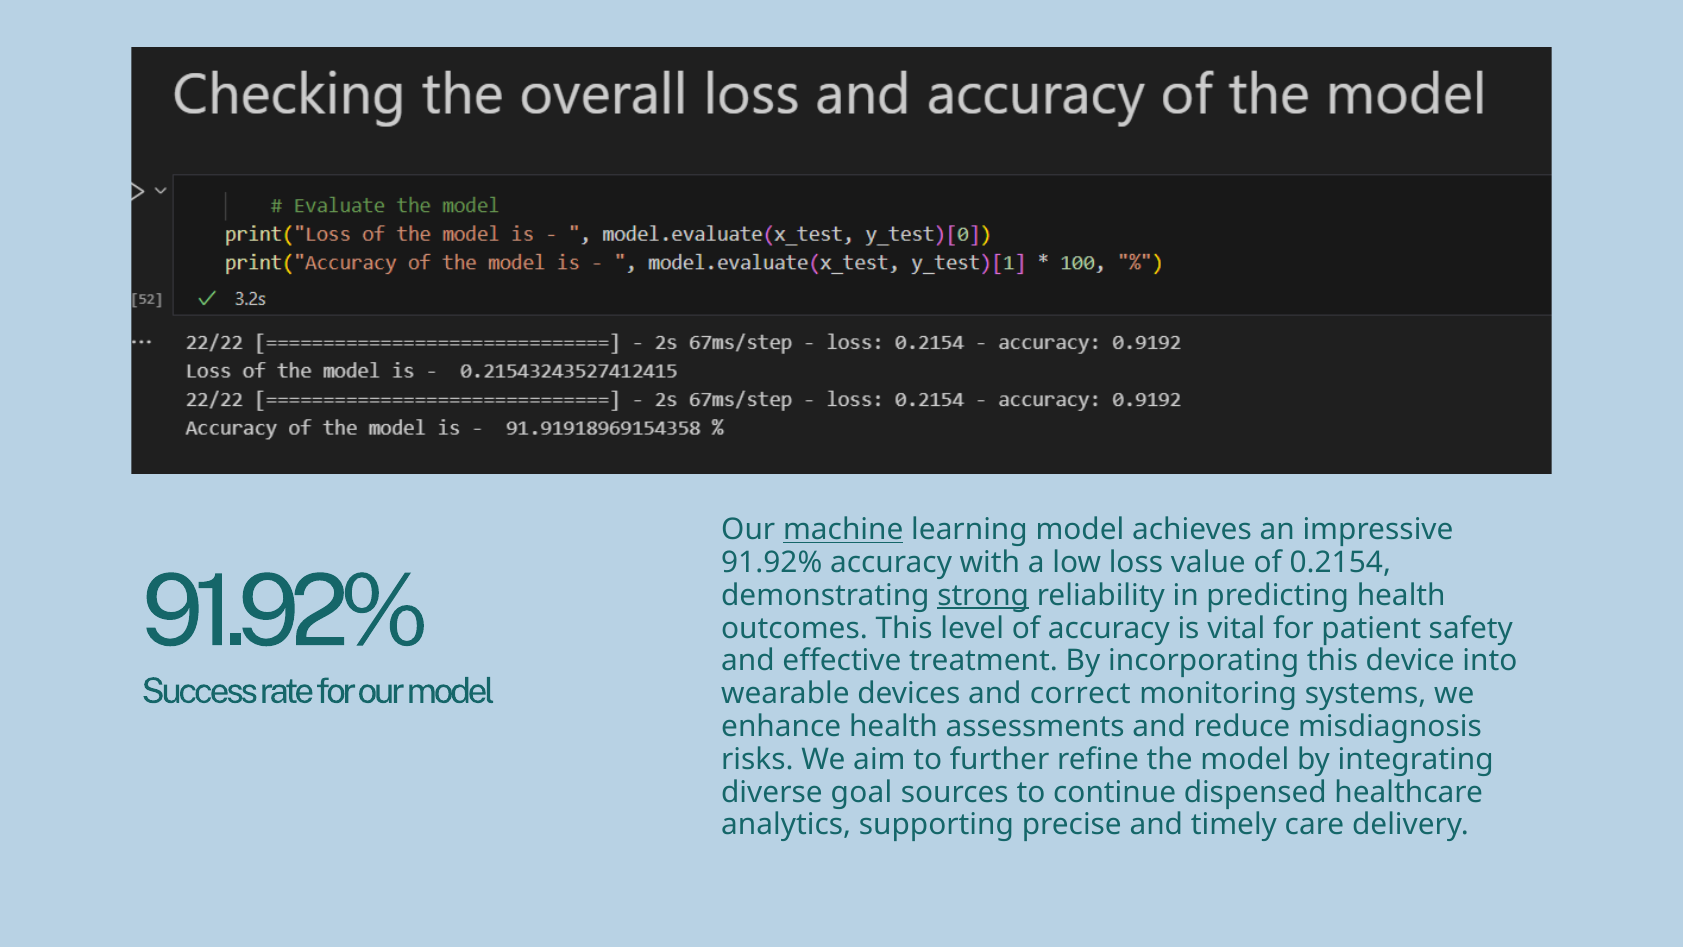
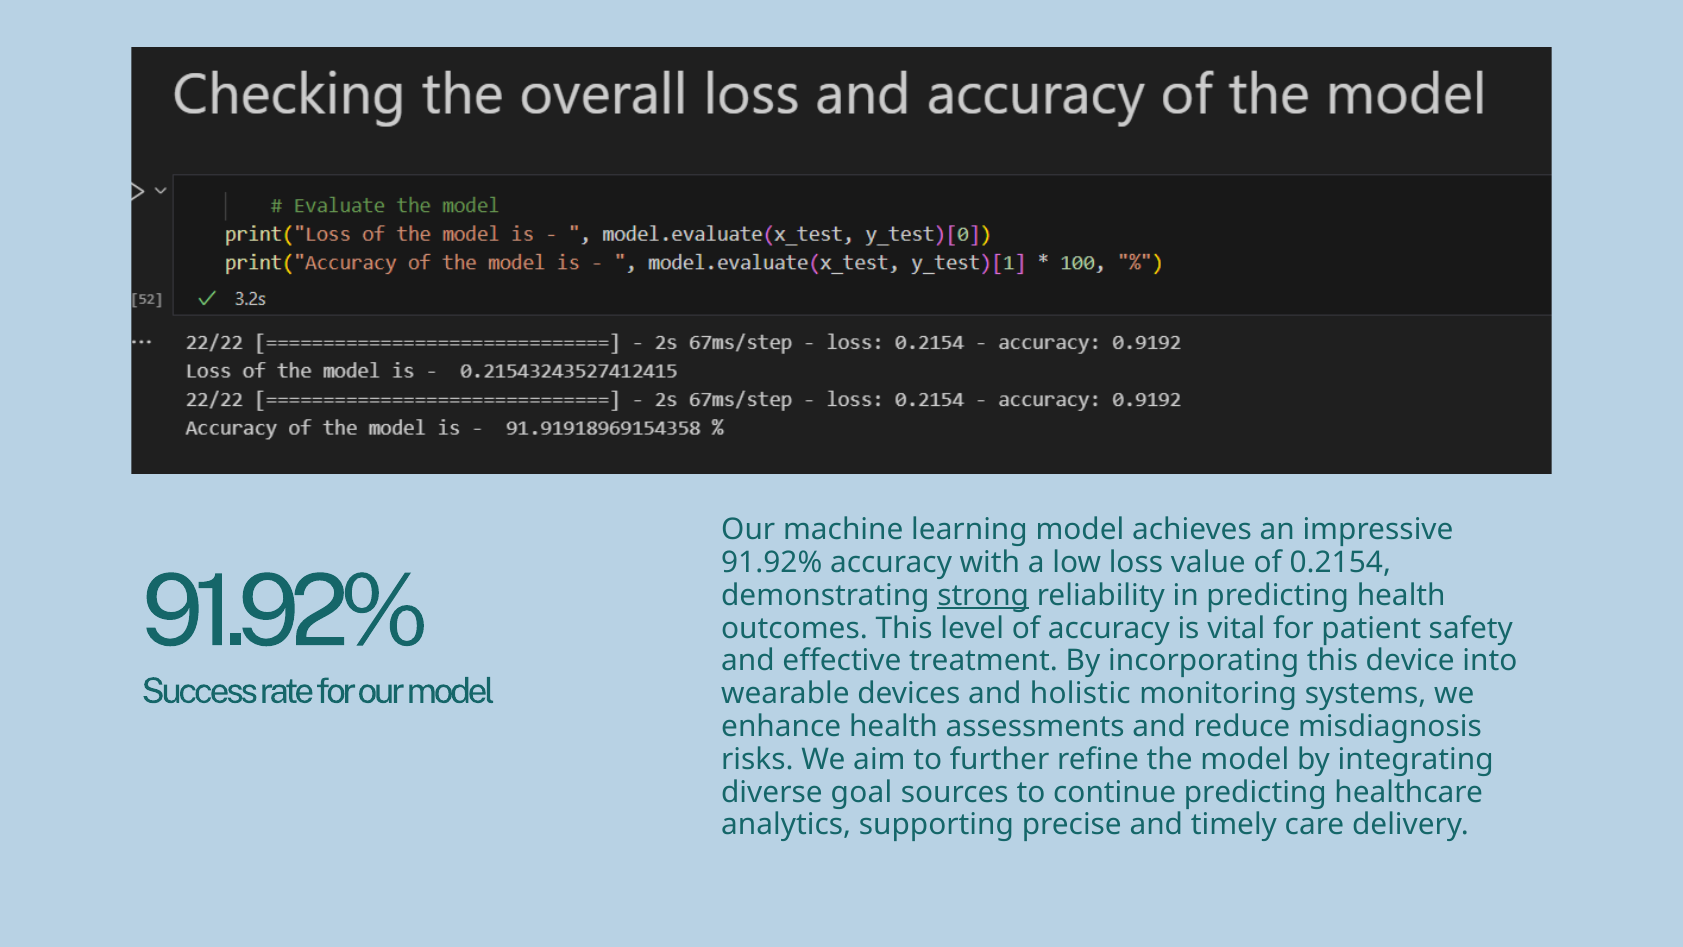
machine underline: present -> none
correct: correct -> holistic
continue dispensed: dispensed -> predicting
